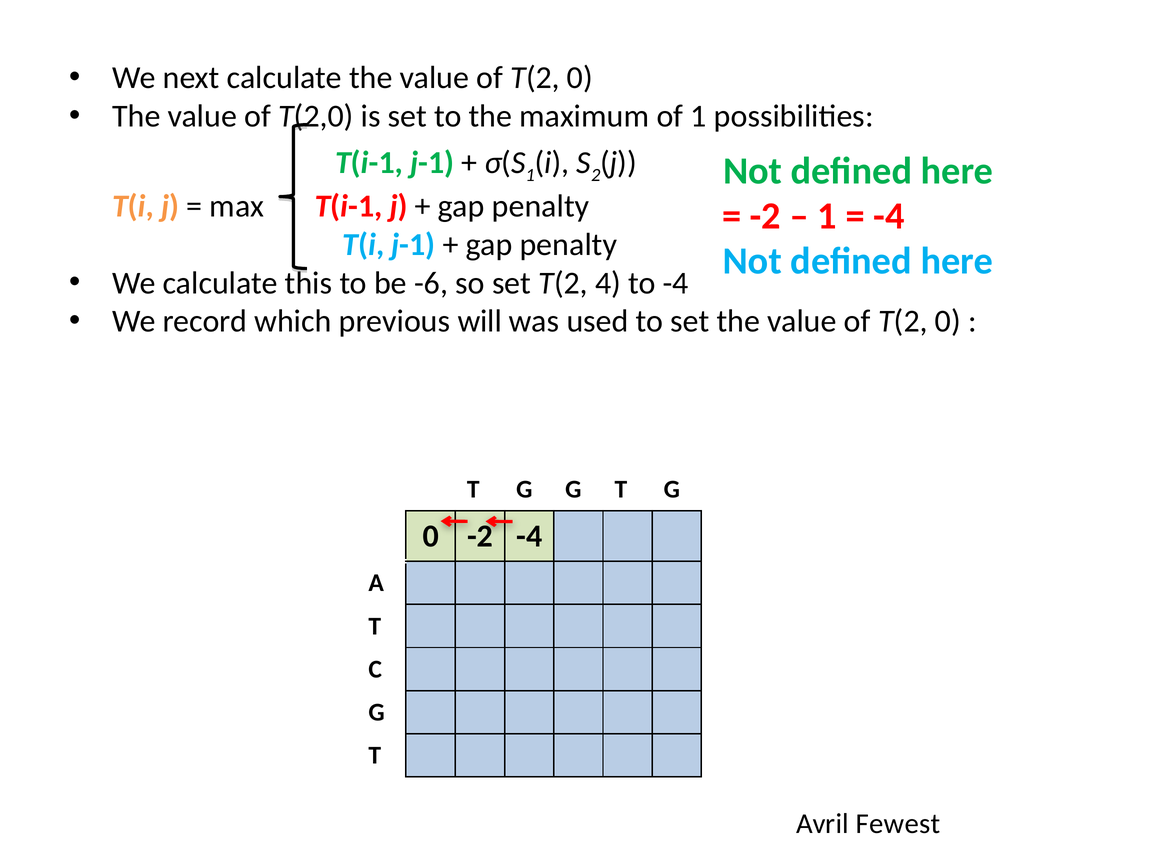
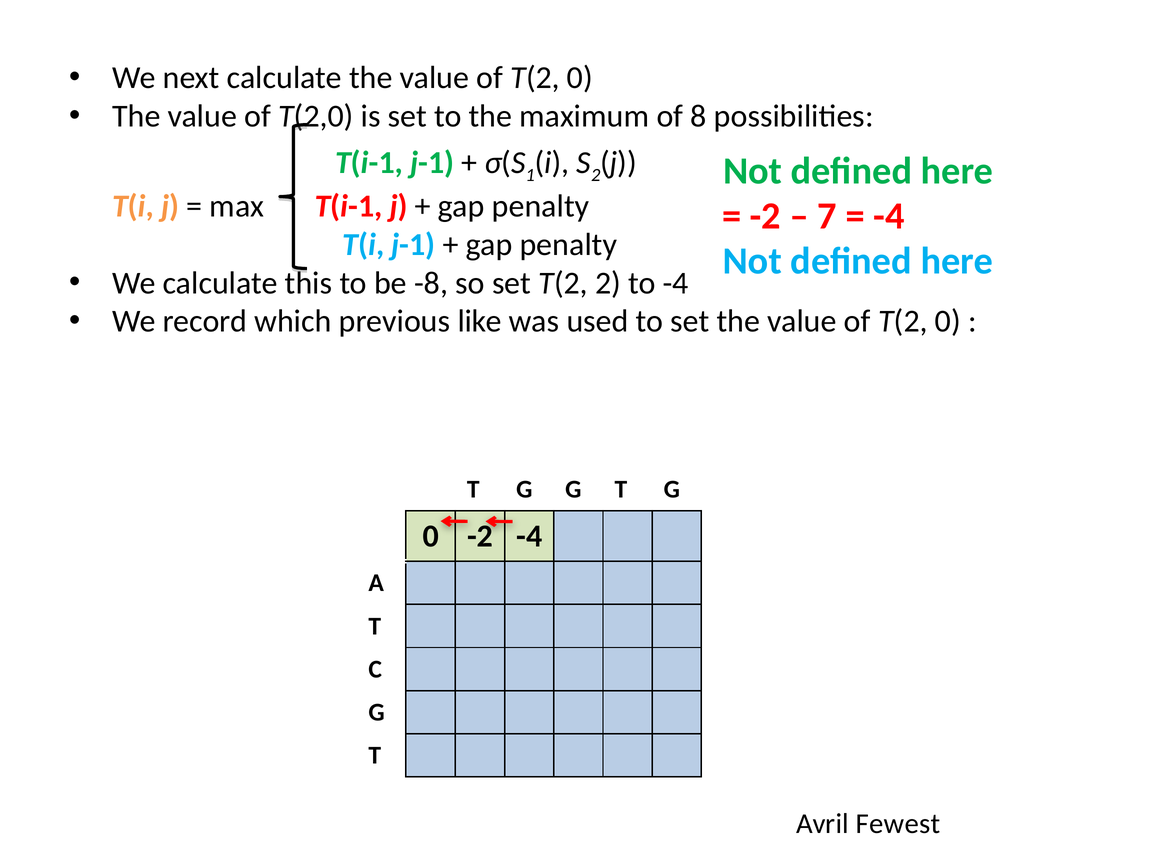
of 1: 1 -> 8
1 at (827, 216): 1 -> 7
-6: -6 -> -8
T(2 4: 4 -> 2
will: will -> like
